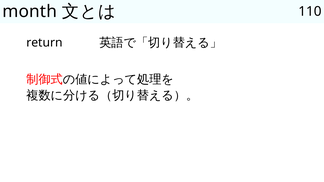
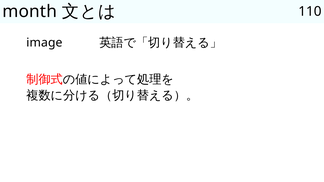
return: return -> image
